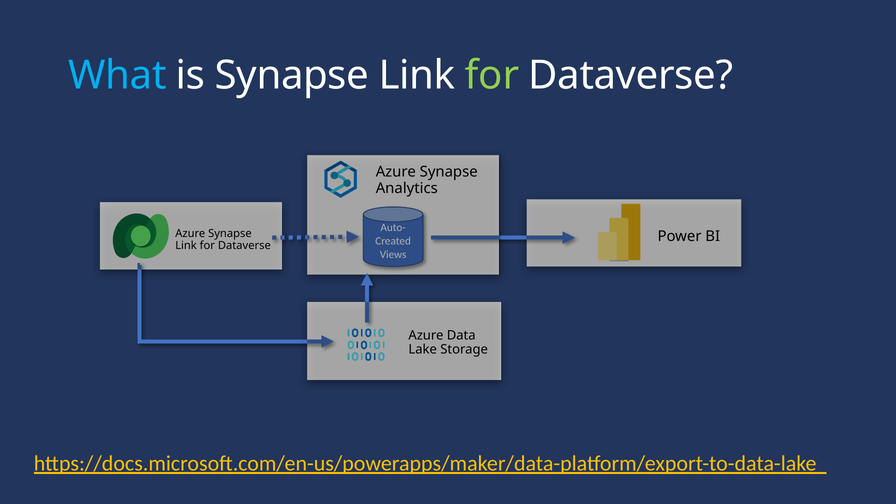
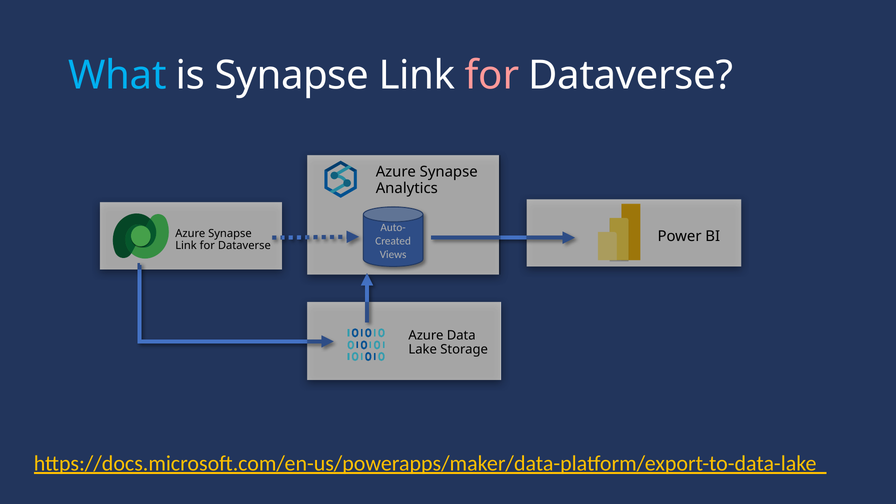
for at (492, 75) colour: light green -> pink
